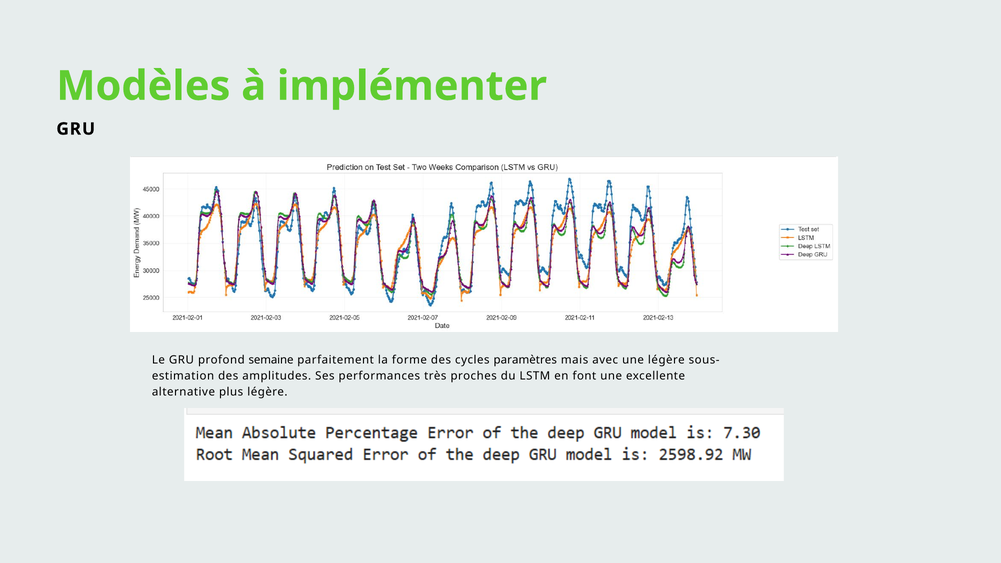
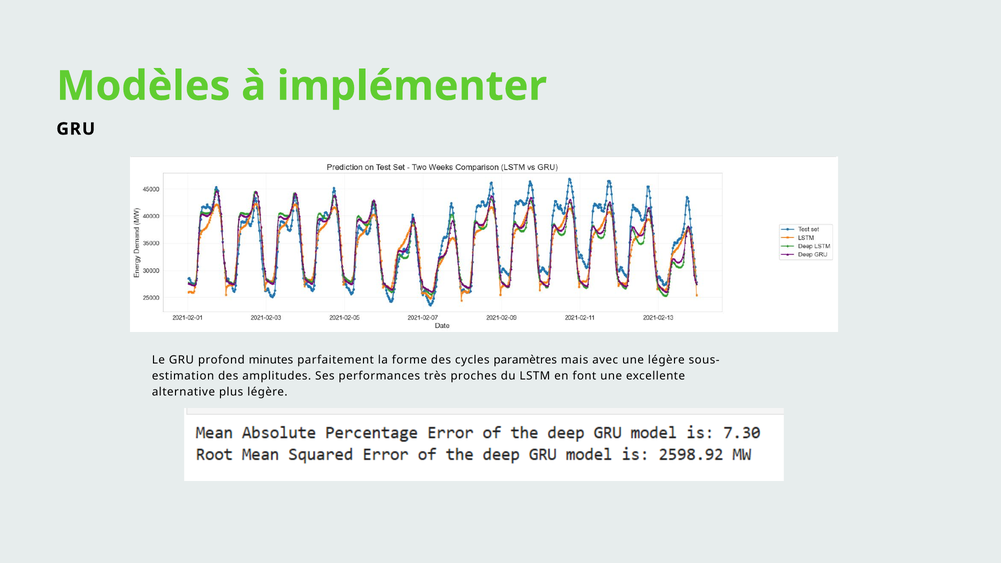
semaine: semaine -> minutes
